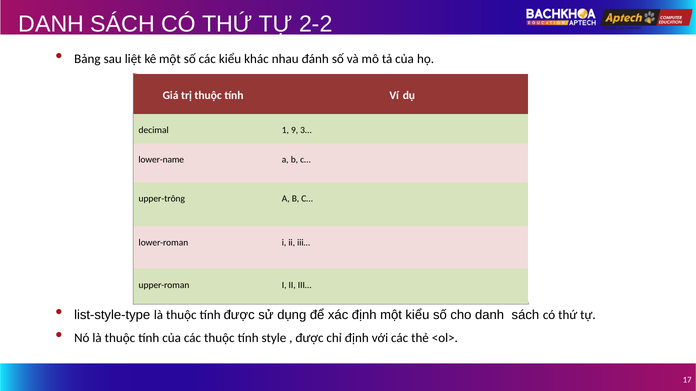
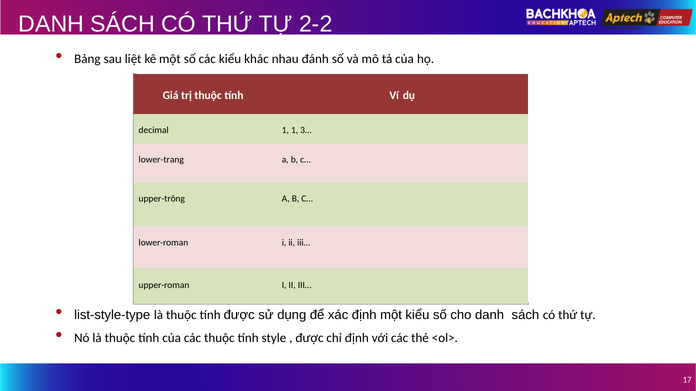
1 9: 9 -> 1
lower-name: lower-name -> lower-trang
